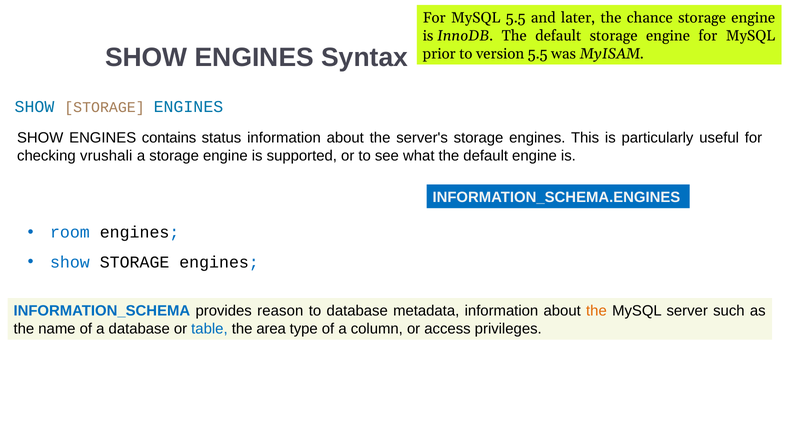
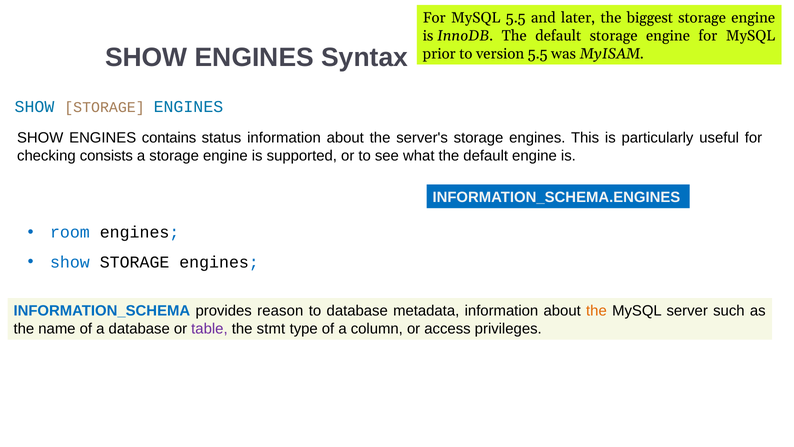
chance: chance -> biggest
vrushali: vrushali -> consists
table colour: blue -> purple
area: area -> stmt
